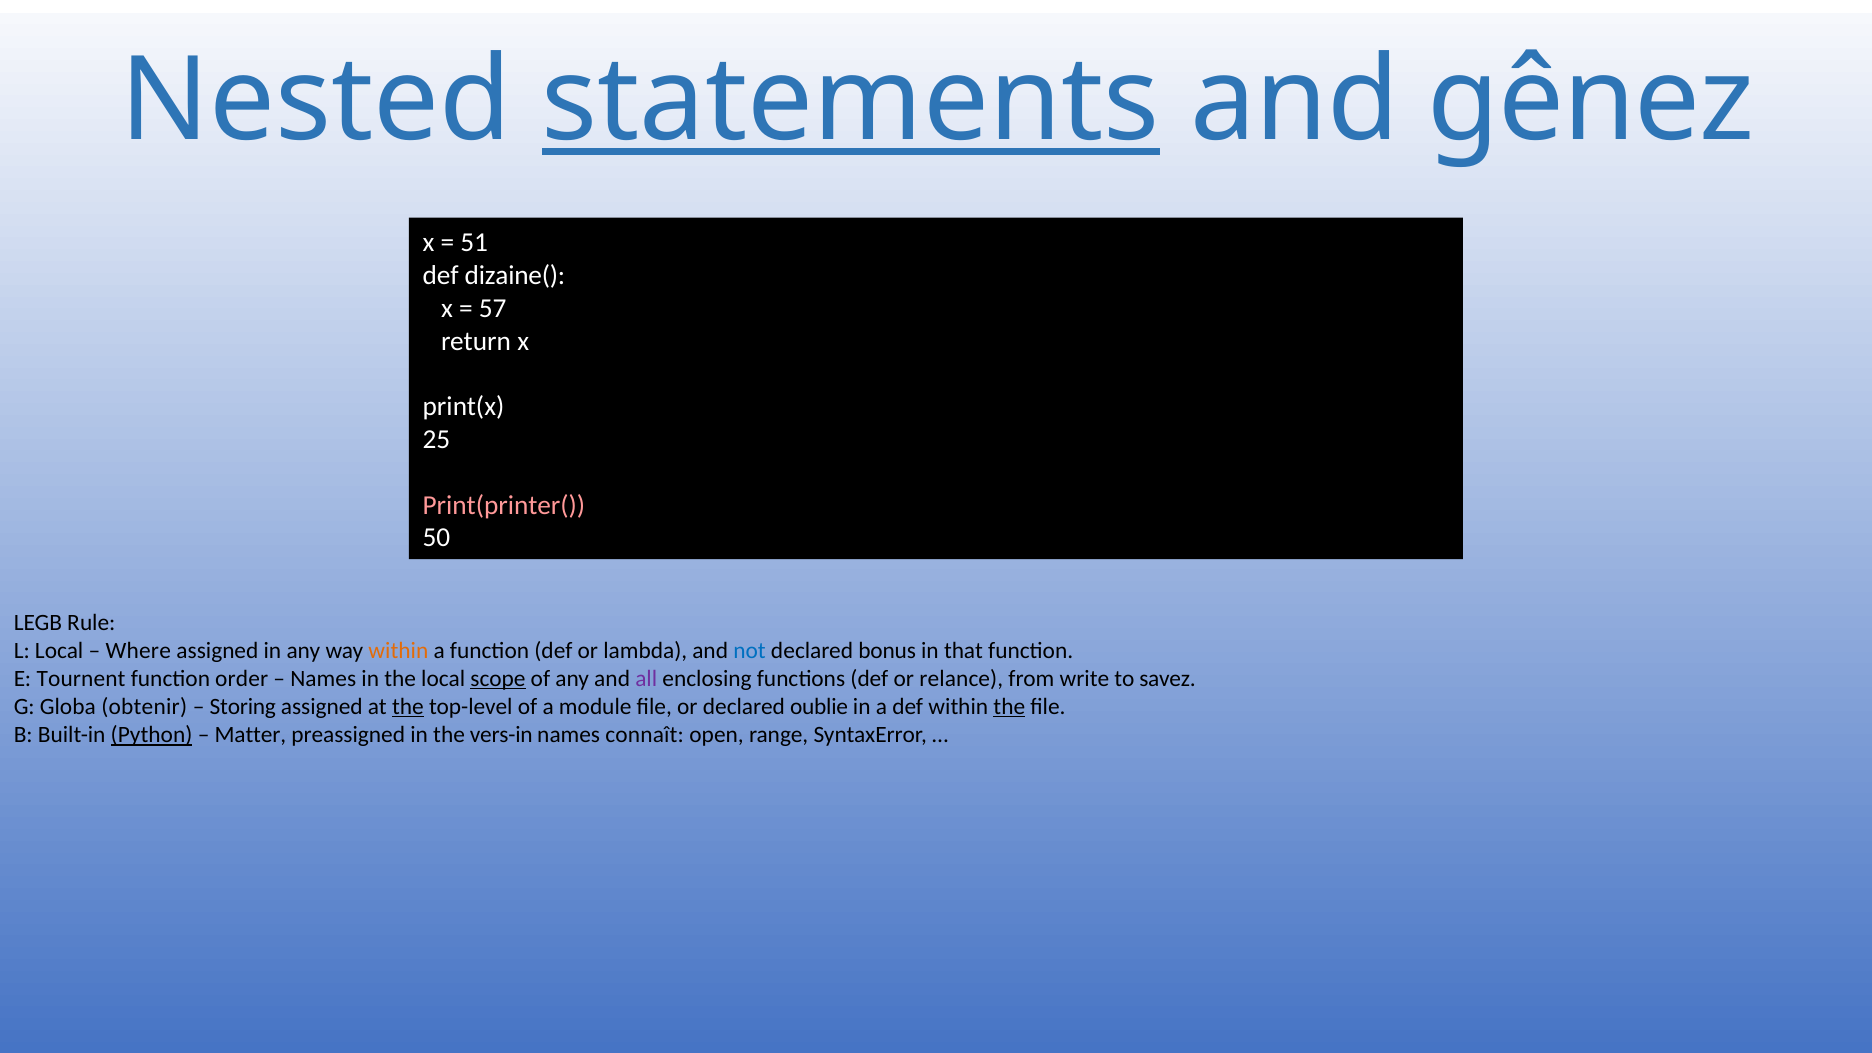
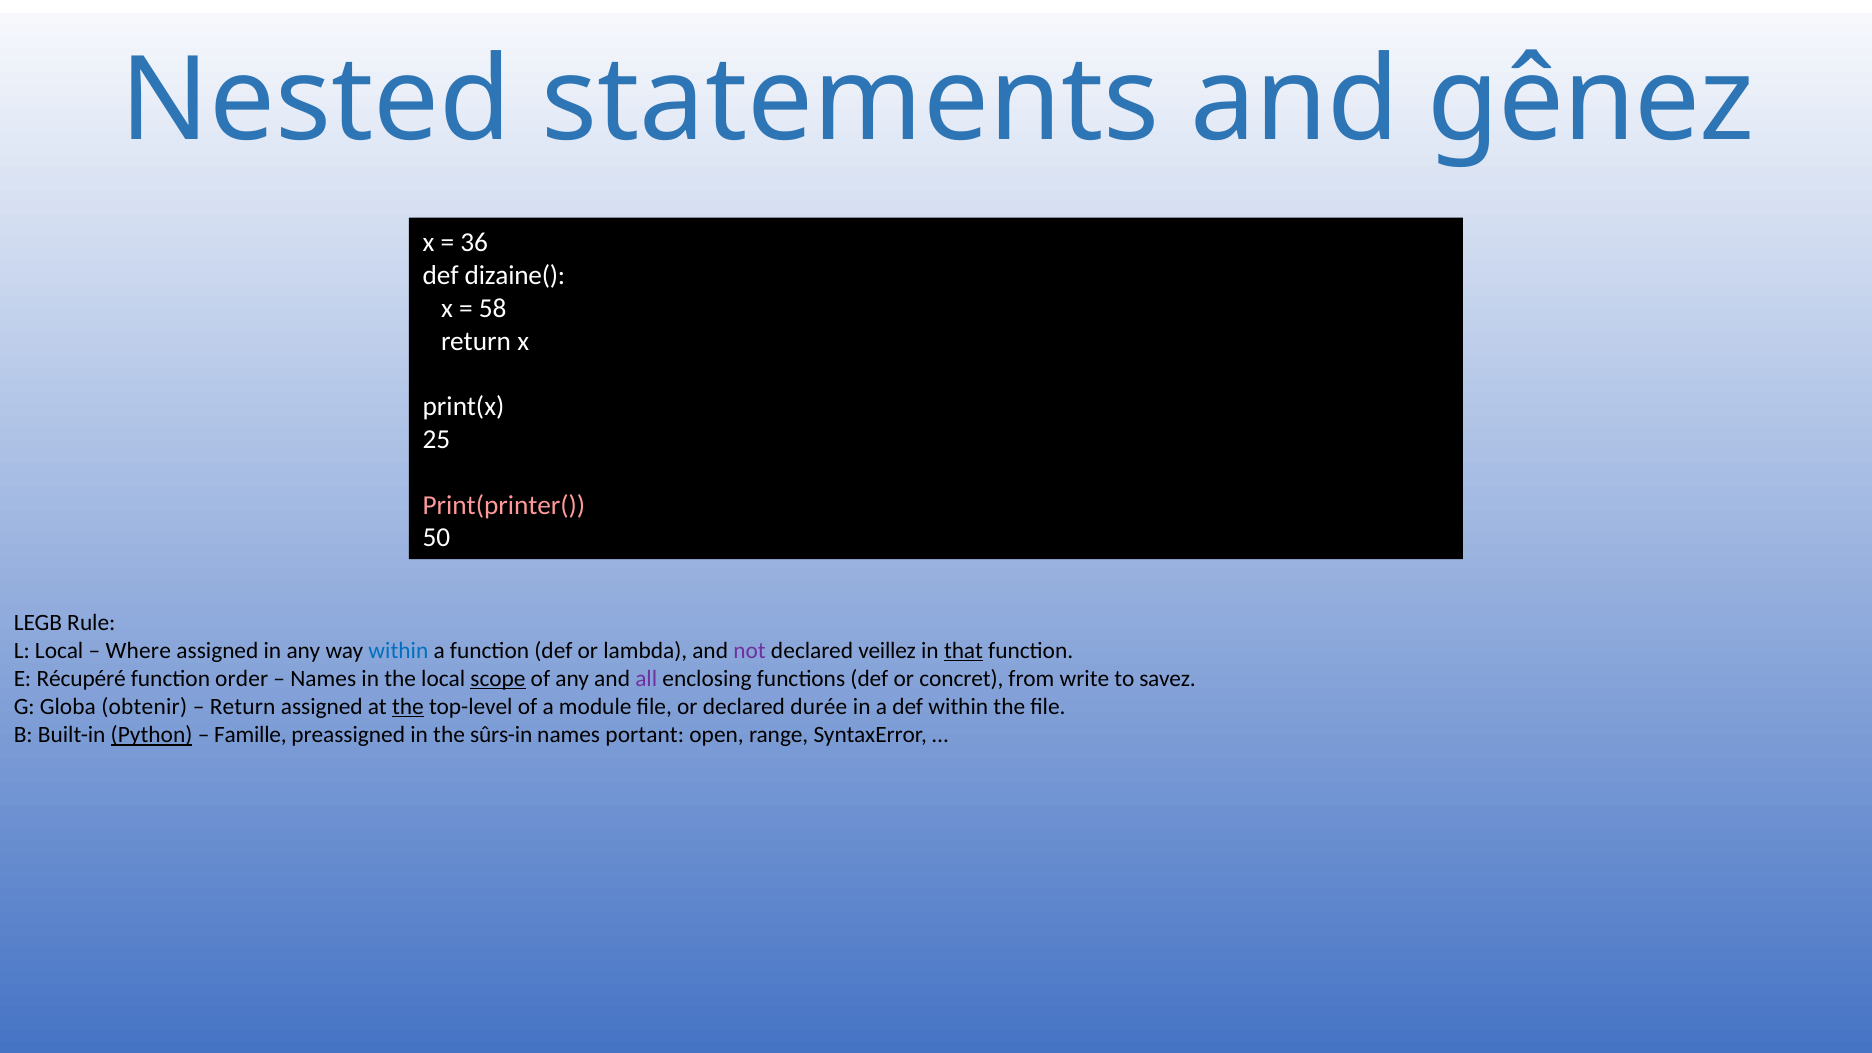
statements underline: present -> none
51: 51 -> 36
57: 57 -> 58
within at (398, 650) colour: orange -> blue
not colour: blue -> purple
bonus: bonus -> veillez
that underline: none -> present
Tournent: Tournent -> Récupéré
relance: relance -> concret
Storing at (243, 707): Storing -> Return
oublie: oublie -> durée
the at (1009, 707) underline: present -> none
Matter: Matter -> Famille
vers-in: vers-in -> sûrs-in
connaît: connaît -> portant
